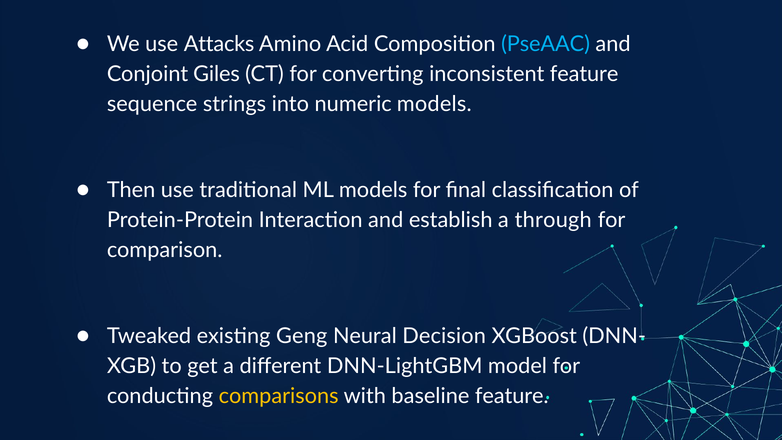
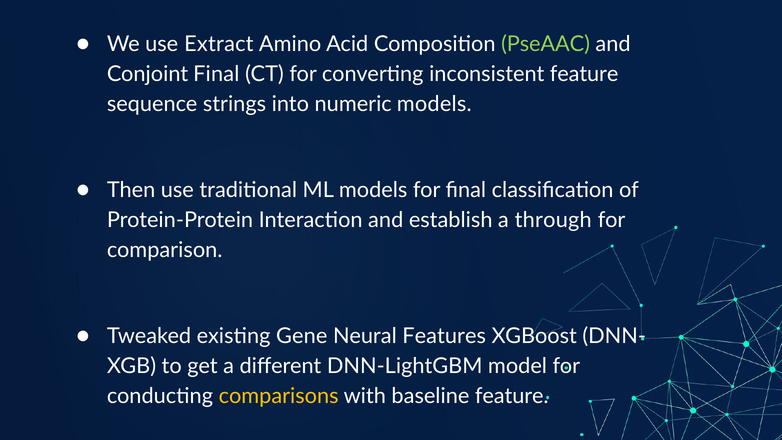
Attacks: Attacks -> Extract
PseAAC colour: light blue -> light green
Conjoint Giles: Giles -> Final
Geng: Geng -> Gene
Decision: Decision -> Features
